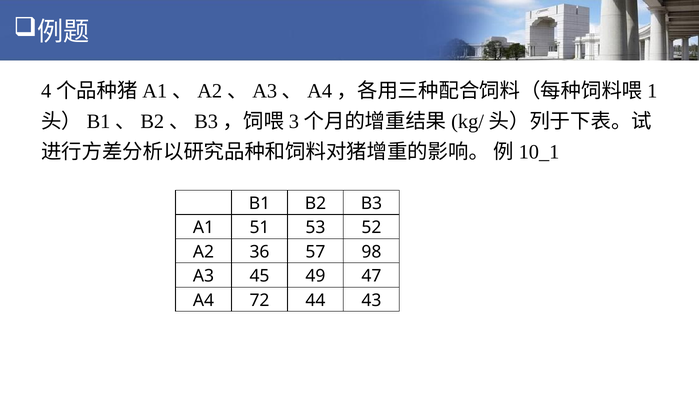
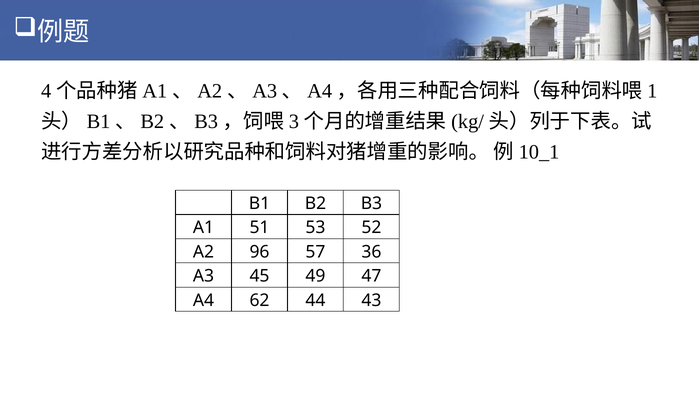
36: 36 -> 96
98: 98 -> 36
72: 72 -> 62
